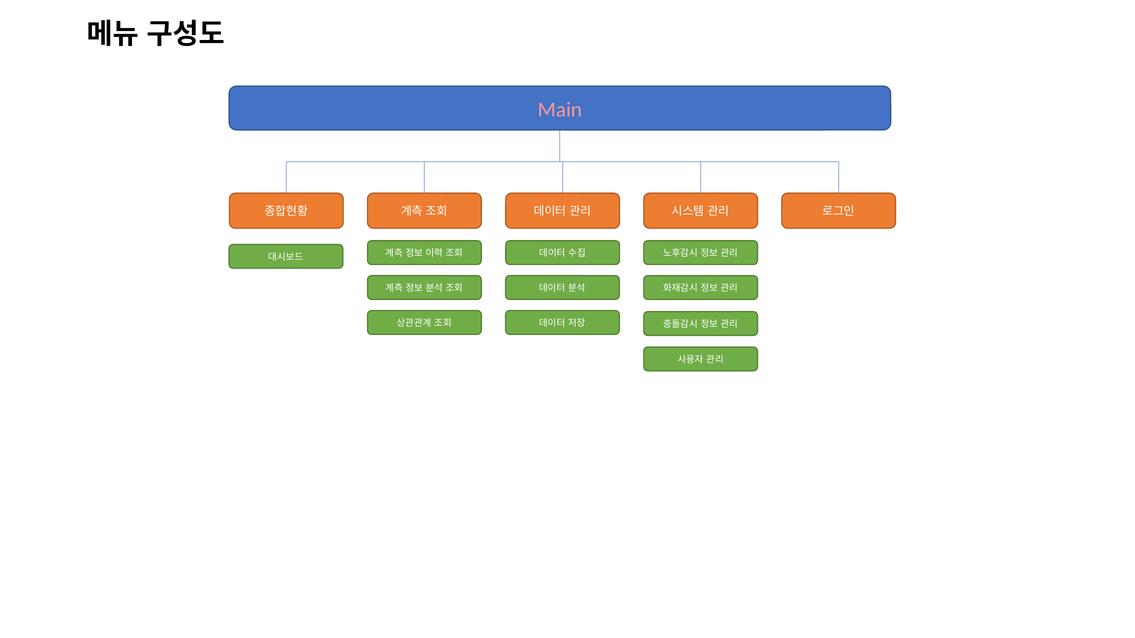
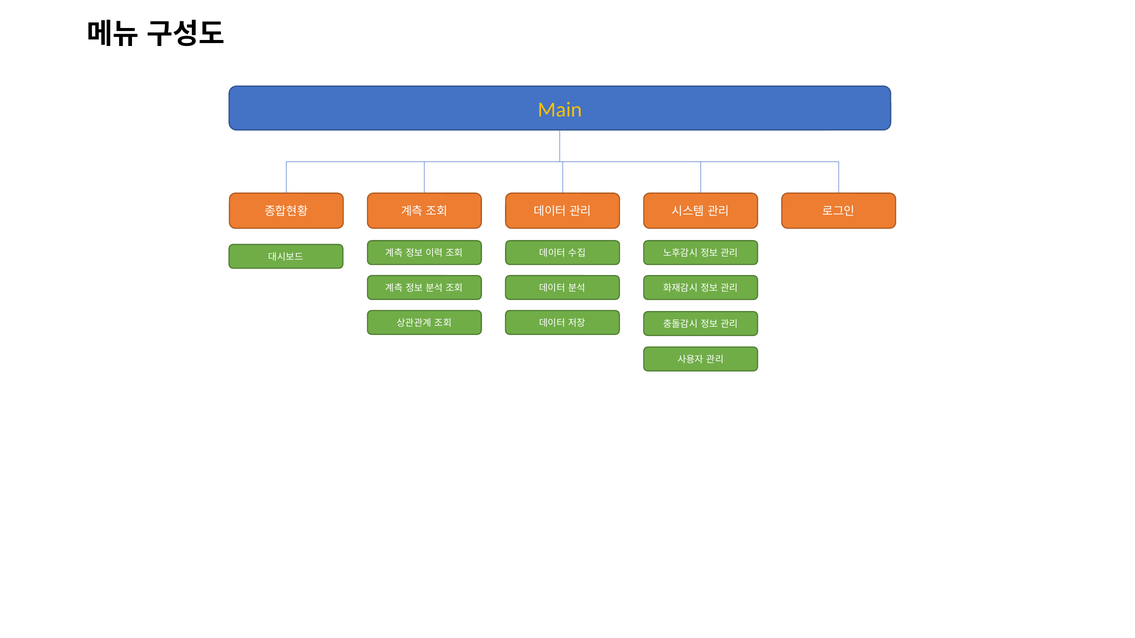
Main colour: pink -> yellow
